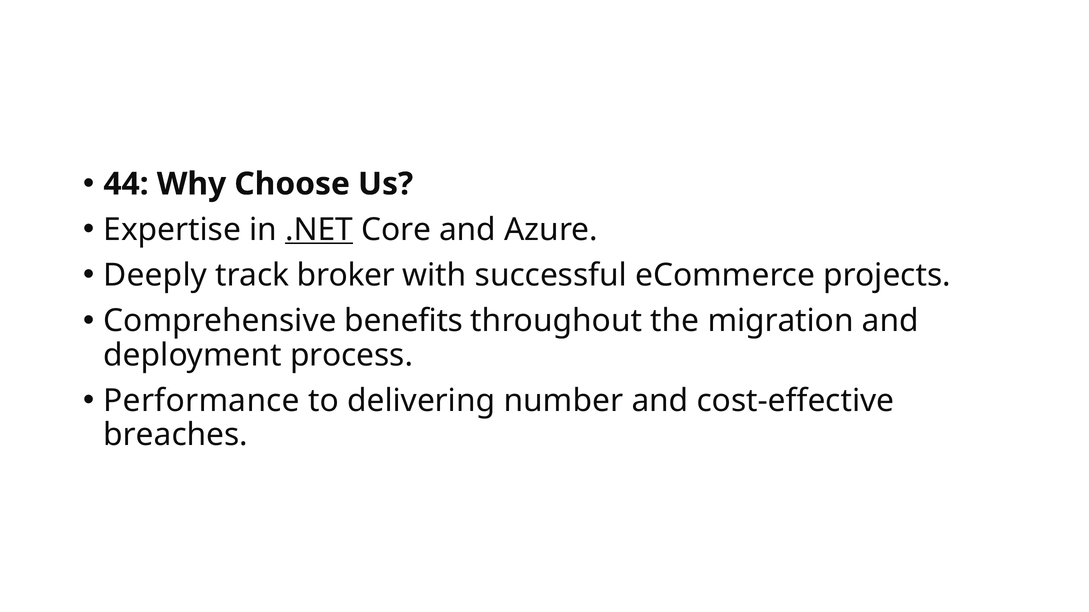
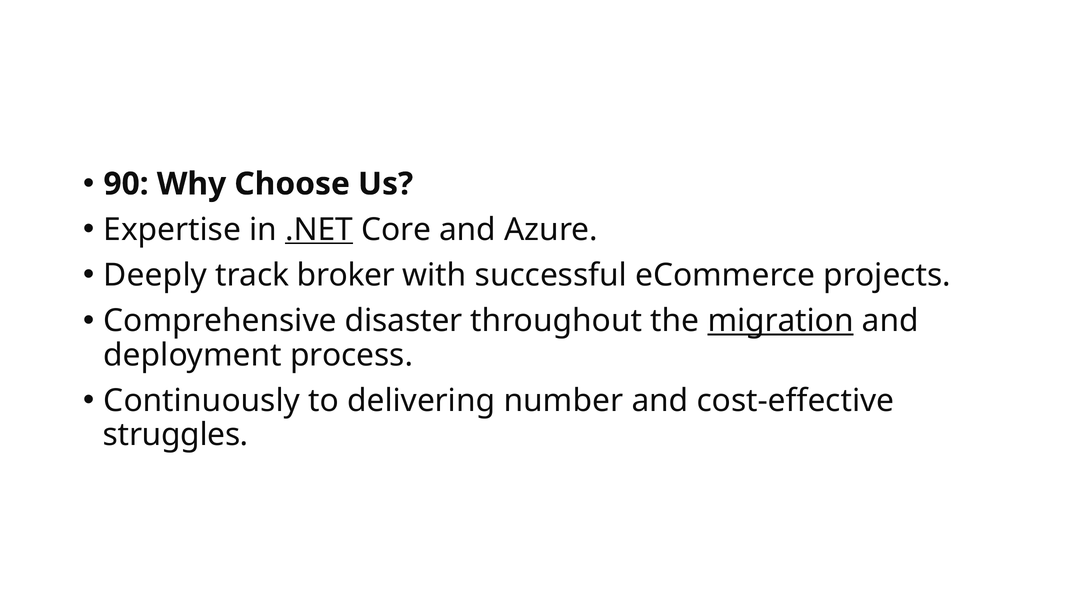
44: 44 -> 90
benefits: benefits -> disaster
migration underline: none -> present
Performance: Performance -> Continuously
breaches: breaches -> struggles
